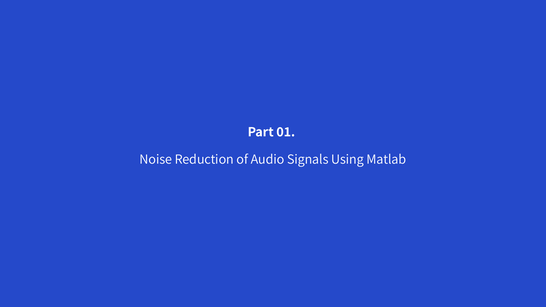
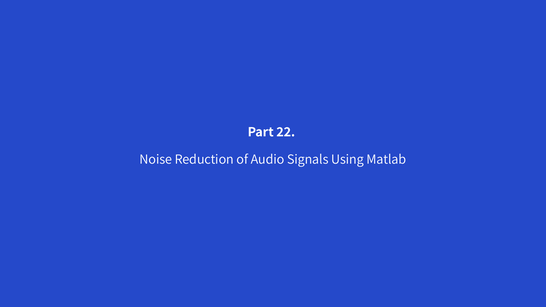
01: 01 -> 22
